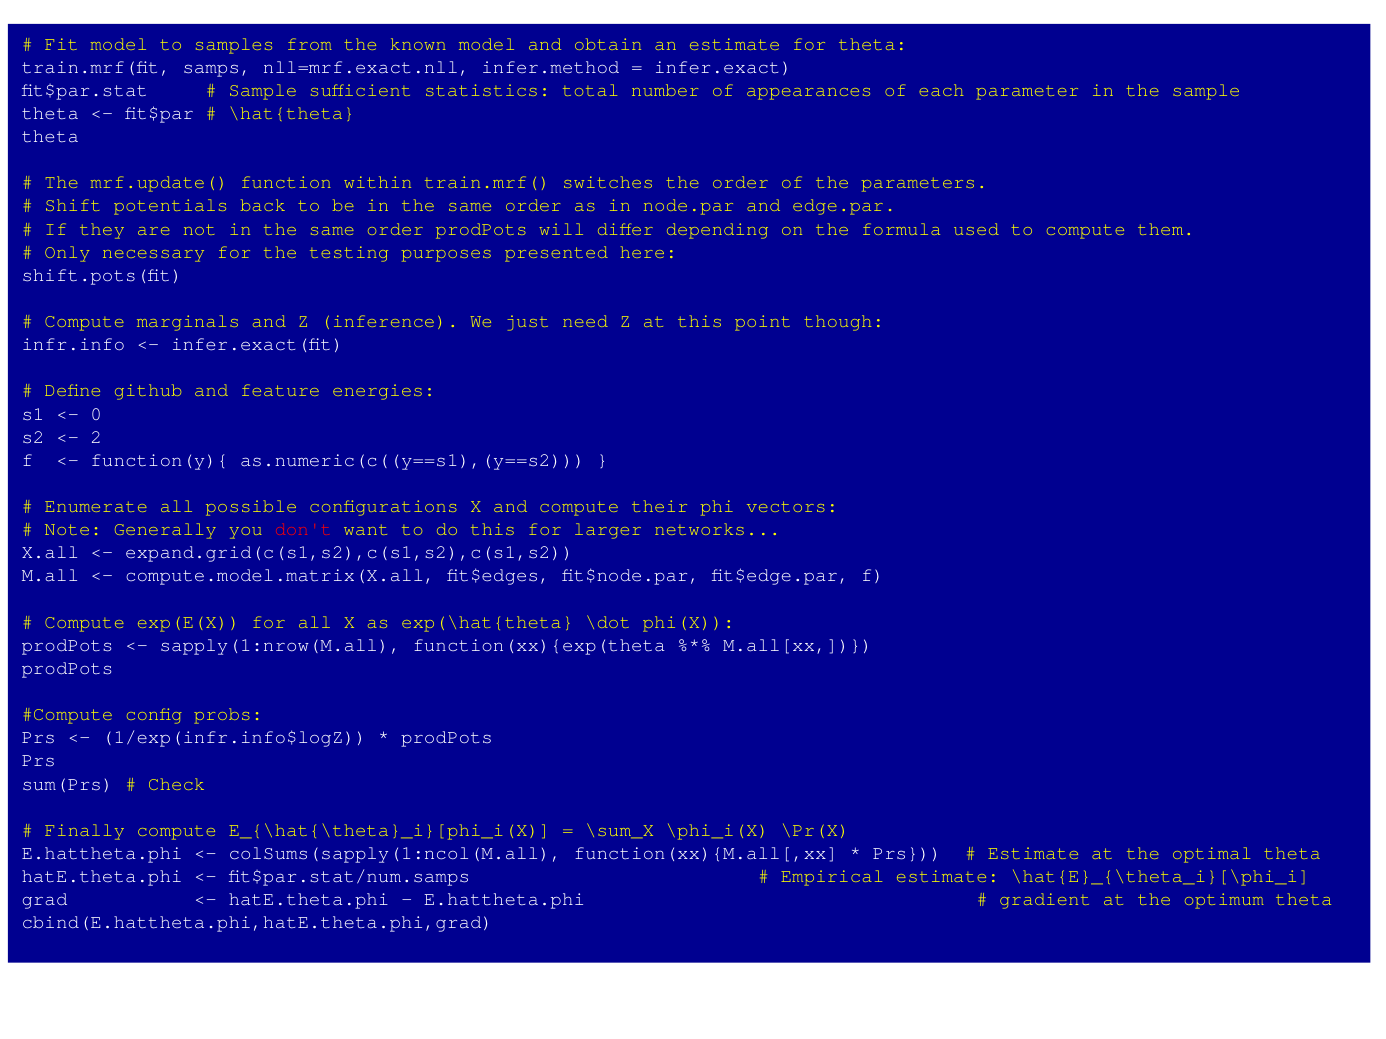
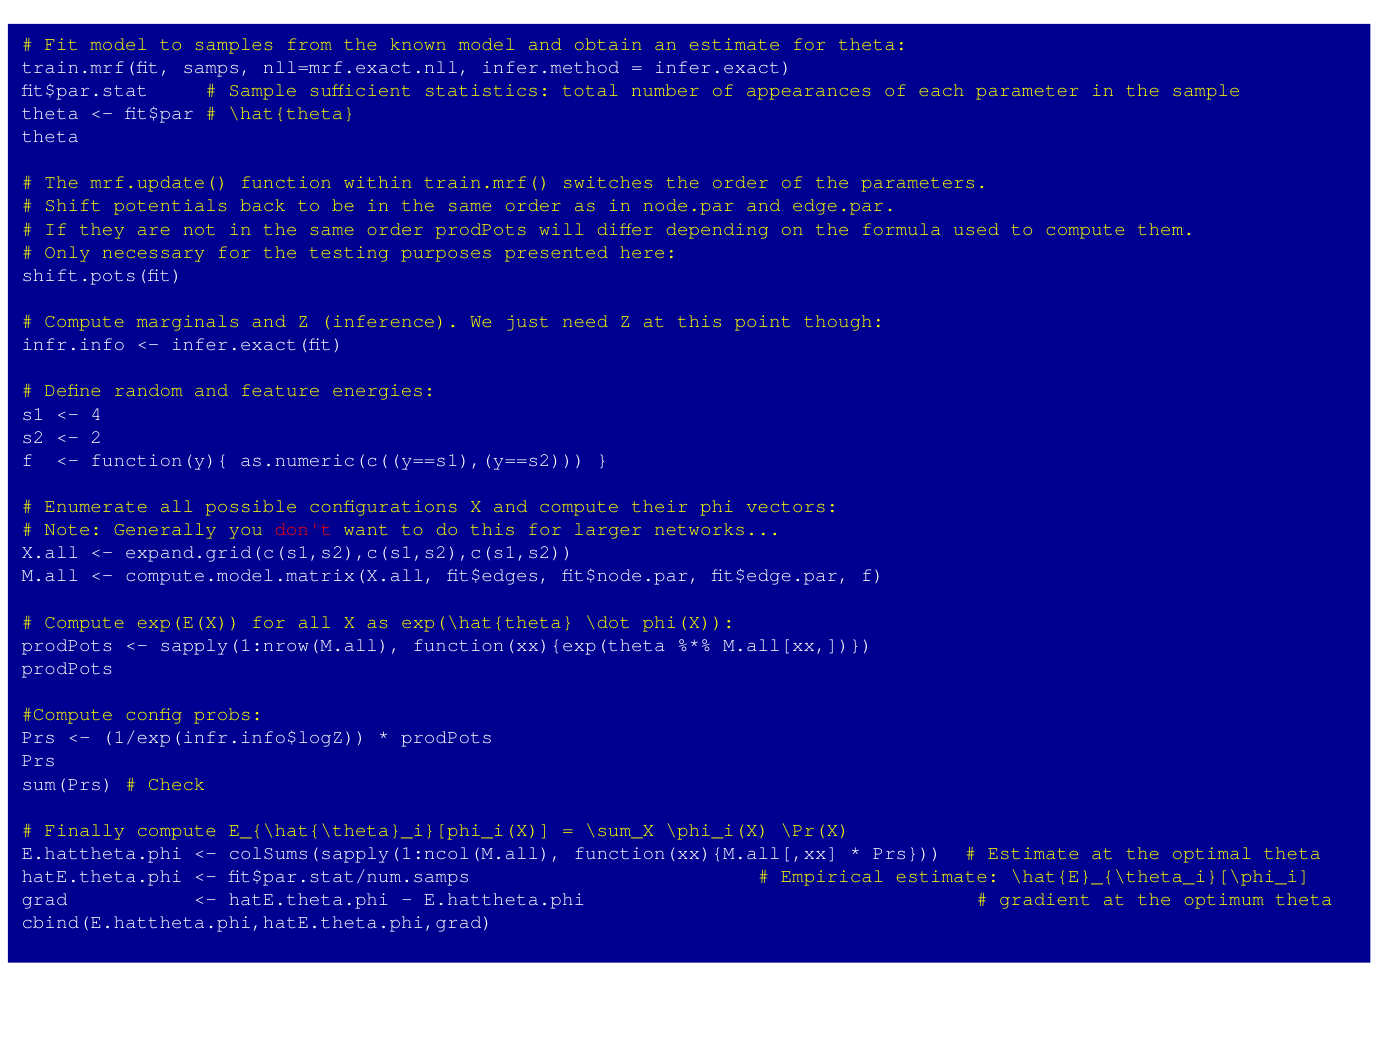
github: github -> random
0: 0 -> 4
